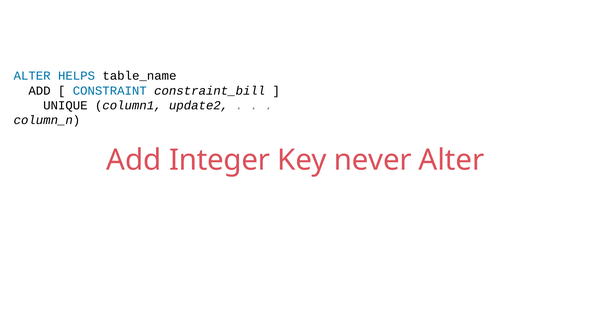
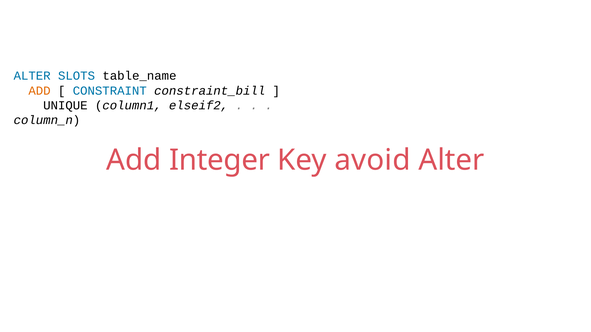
HELPS: HELPS -> SLOTS
ADD at (40, 91) colour: black -> orange
update2: update2 -> elseif2
never: never -> avoid
